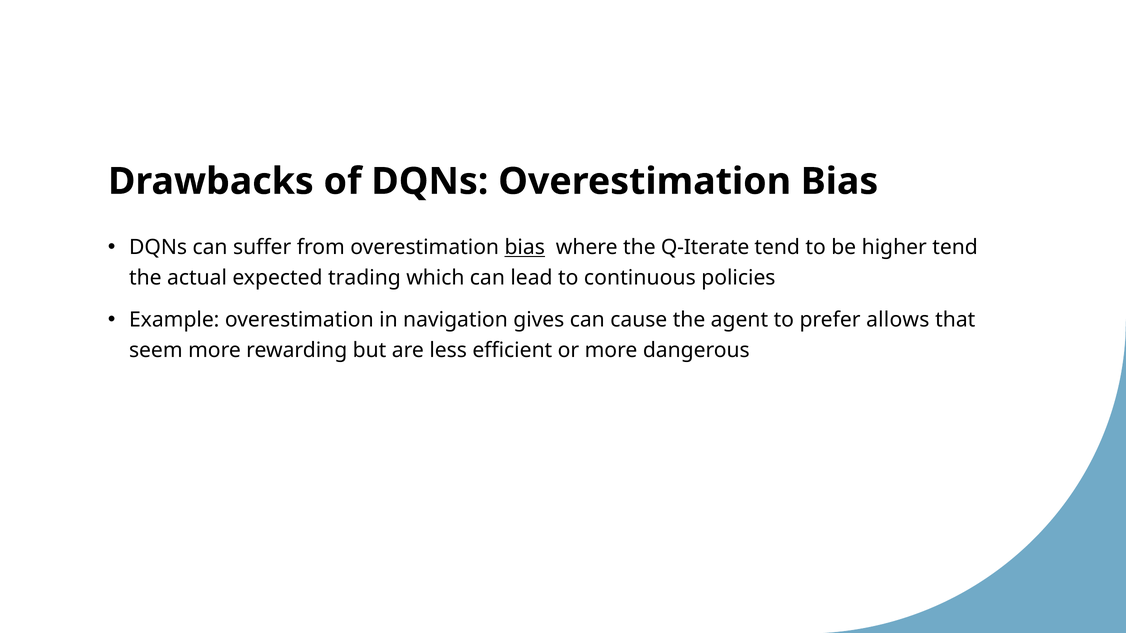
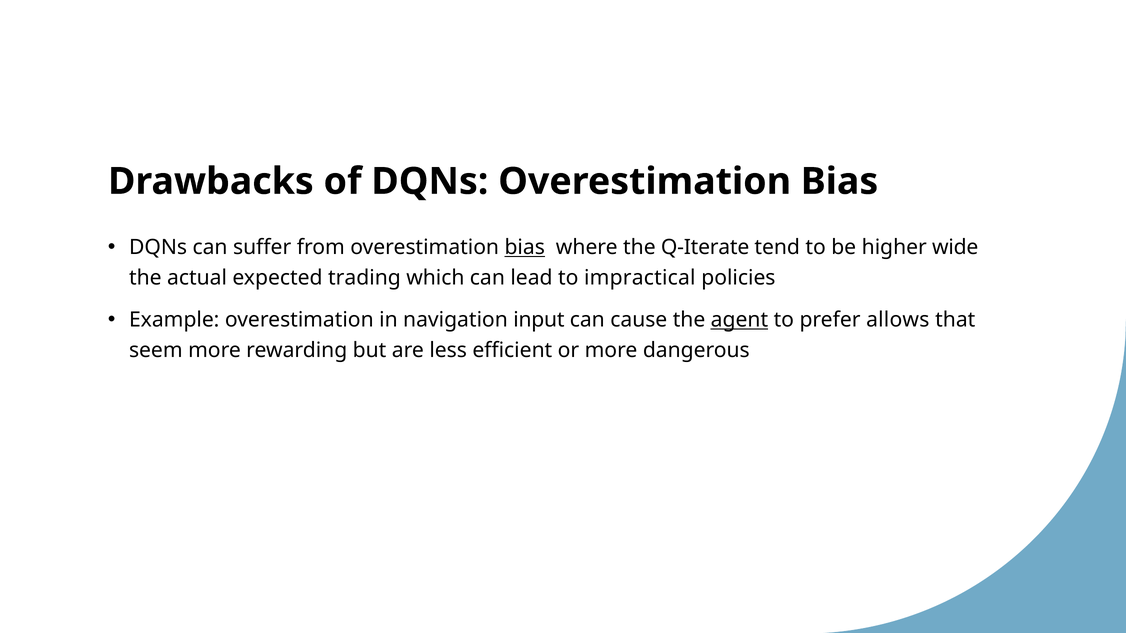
higher tend: tend -> wide
continuous: continuous -> impractical
gives: gives -> input
agent underline: none -> present
